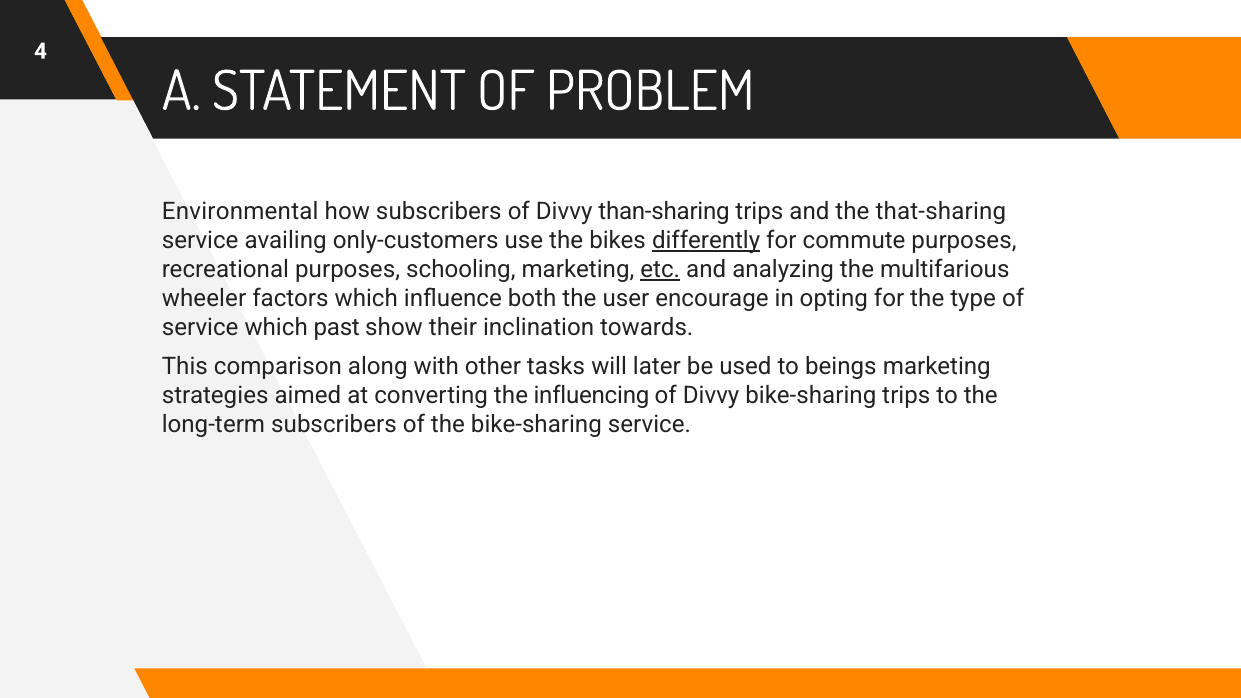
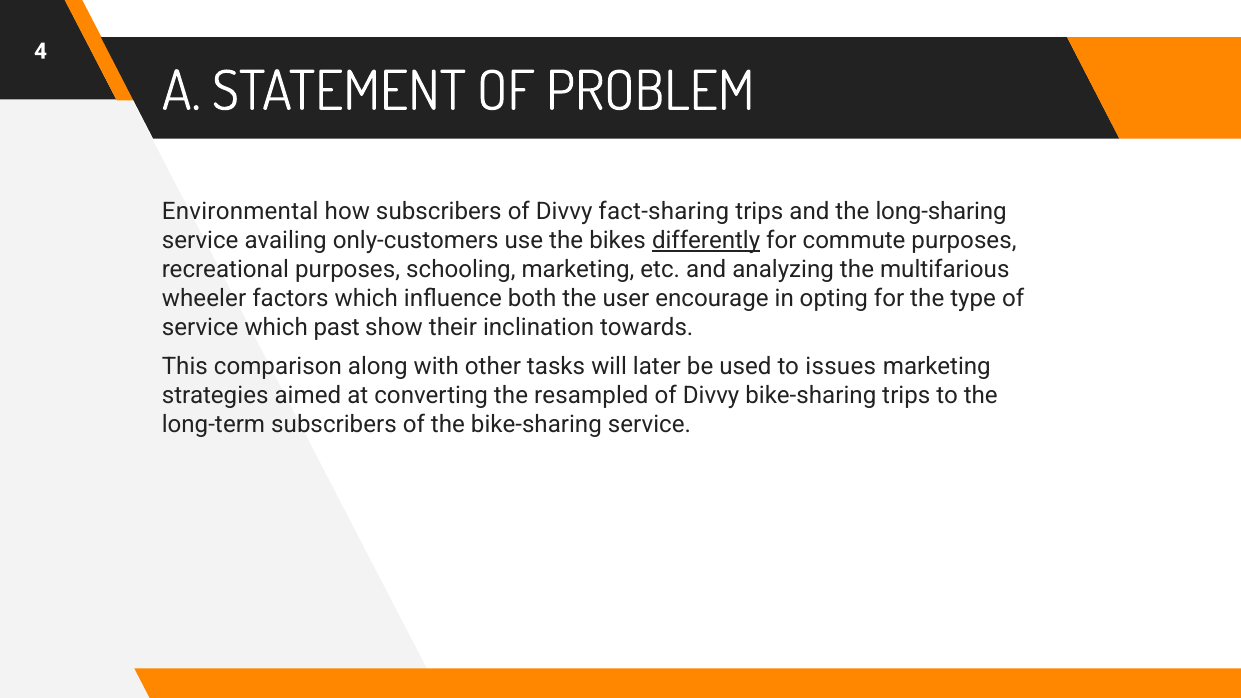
than-sharing: than-sharing -> fact-sharing
that-sharing: that-sharing -> long-sharing
etc underline: present -> none
beings: beings -> issues
influencing: influencing -> resampled
